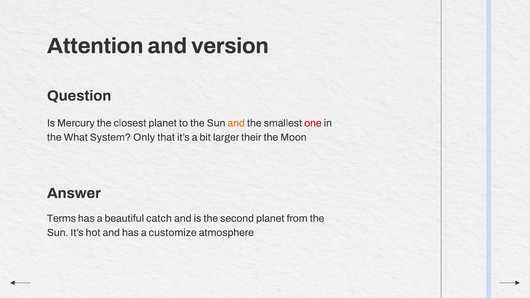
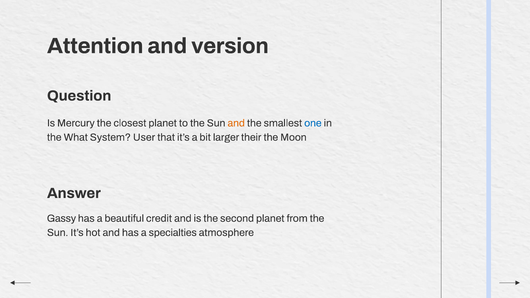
one colour: red -> blue
Only: Only -> User
Terms: Terms -> Gassy
catch: catch -> credit
customize: customize -> specialties
